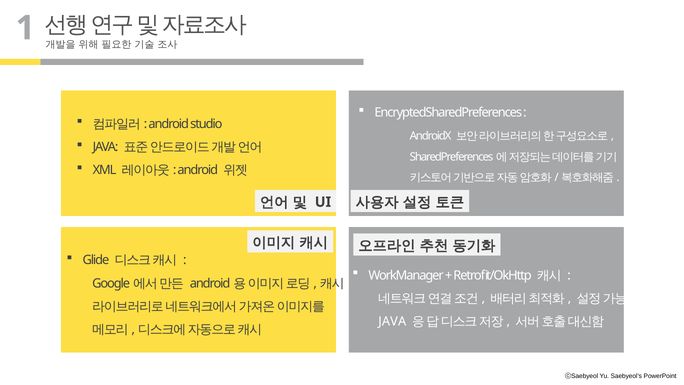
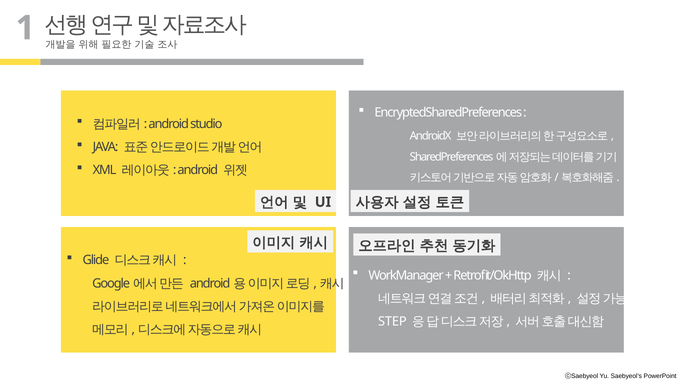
JAVA at (392, 321): JAVA -> STEP
